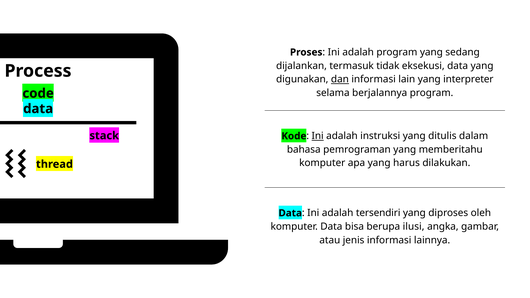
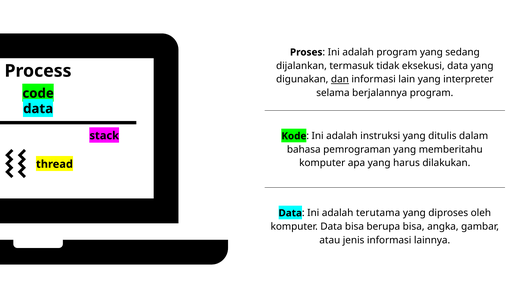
Ini at (318, 136) underline: present -> none
tersendiri: tersendiri -> terutama
berupa ilusi: ilusi -> bisa
